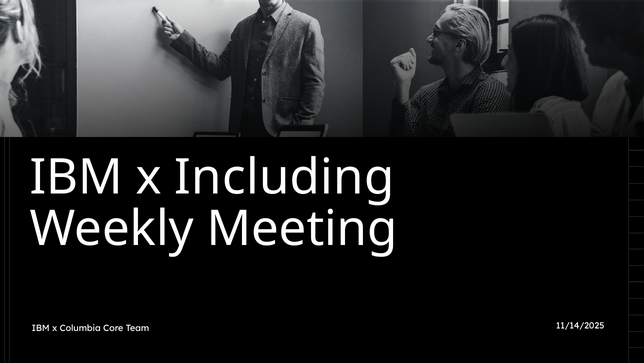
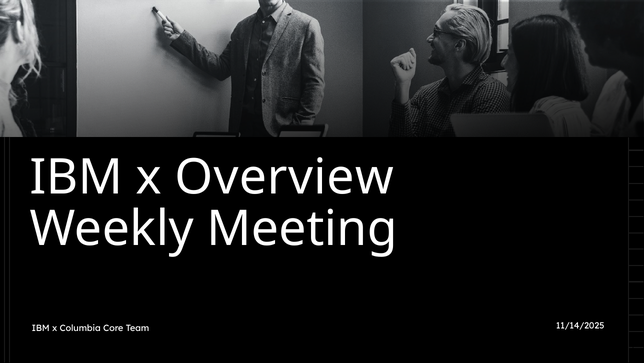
Including: Including -> Overview
